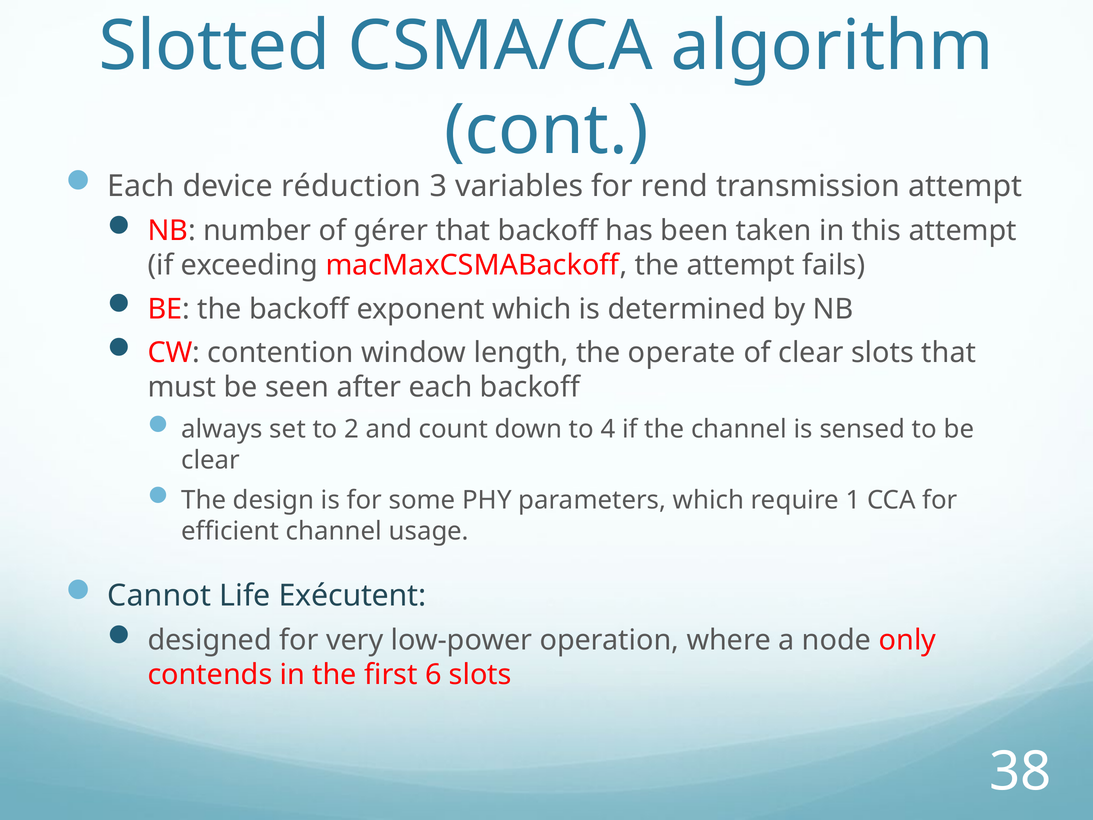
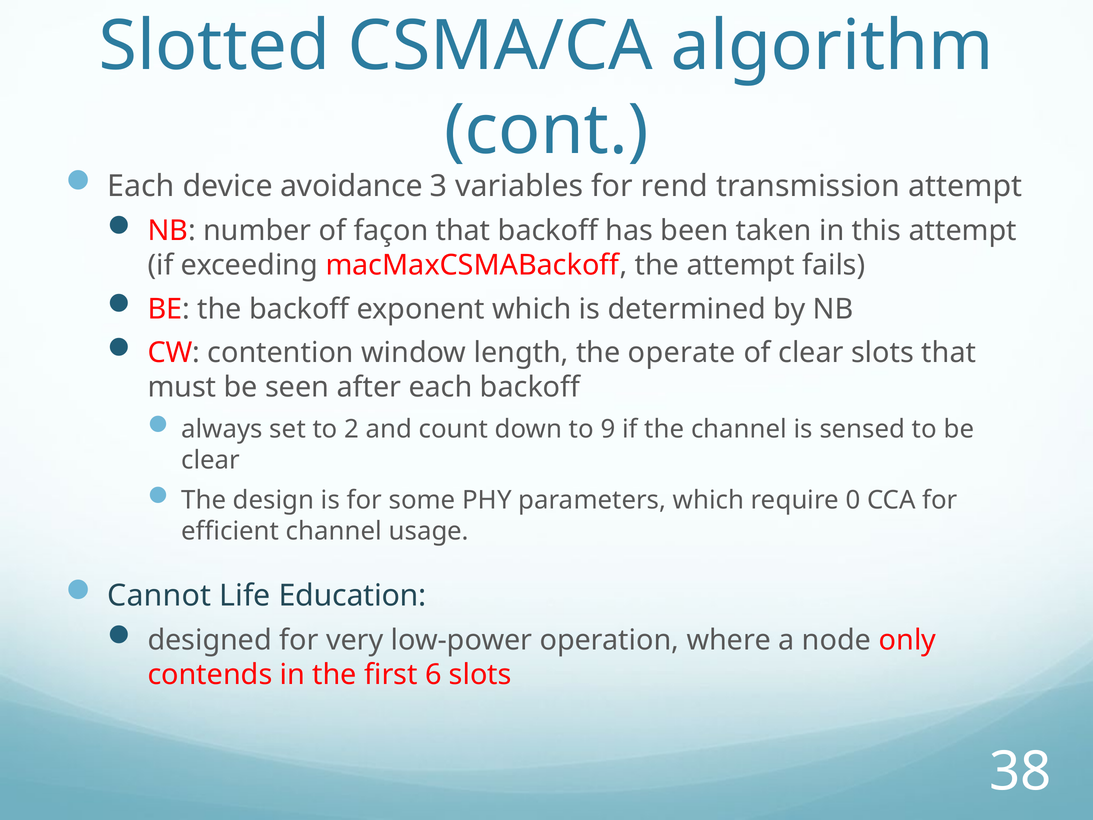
réduction: réduction -> avoidance
gérer: gérer -> façon
4: 4 -> 9
1: 1 -> 0
Exécutent: Exécutent -> Education
